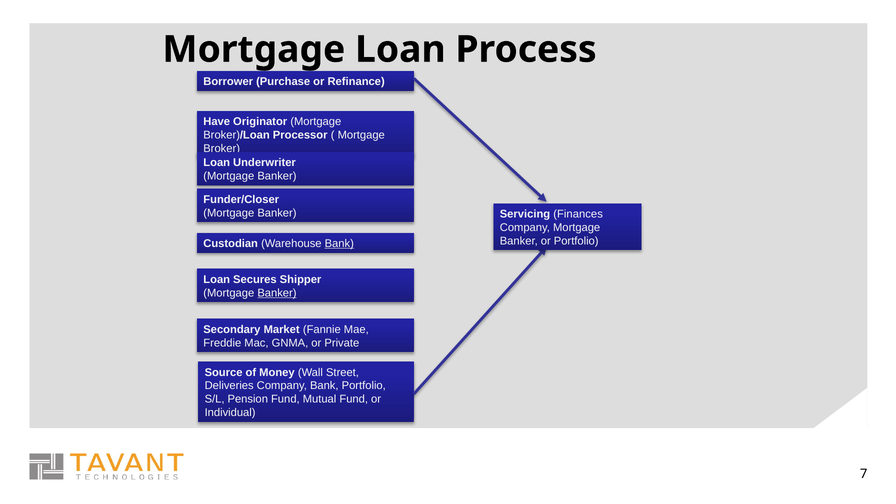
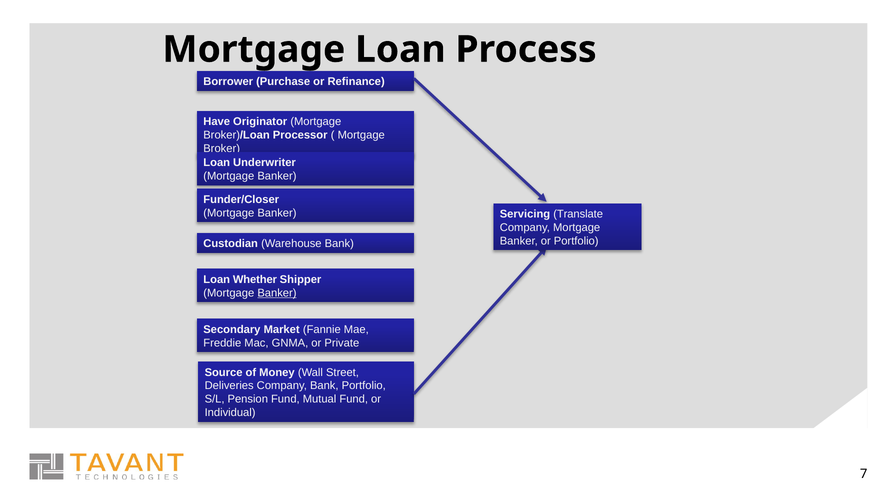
Finances: Finances -> Translate
Bank at (339, 244) underline: present -> none
Secures: Secures -> Whether
